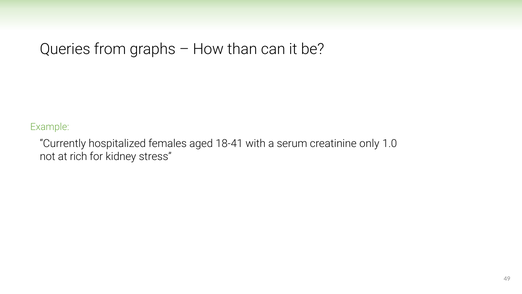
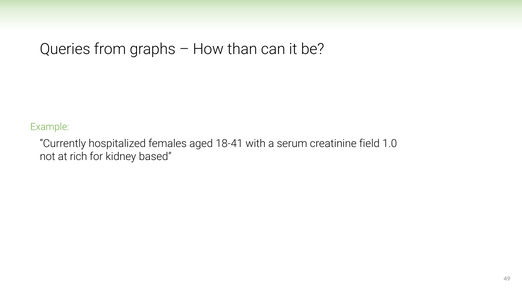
only: only -> field
stress: stress -> based
